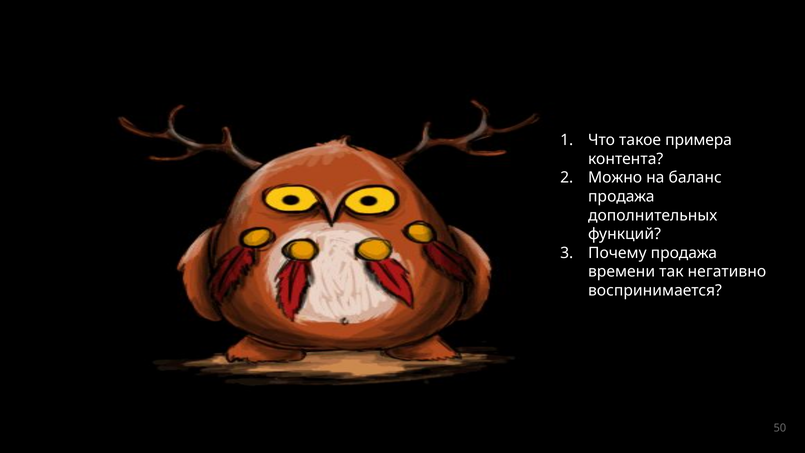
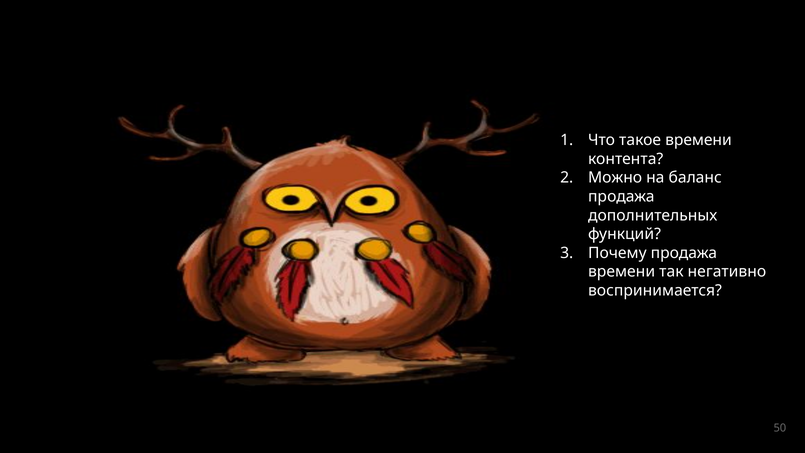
такое примера: примера -> времени
